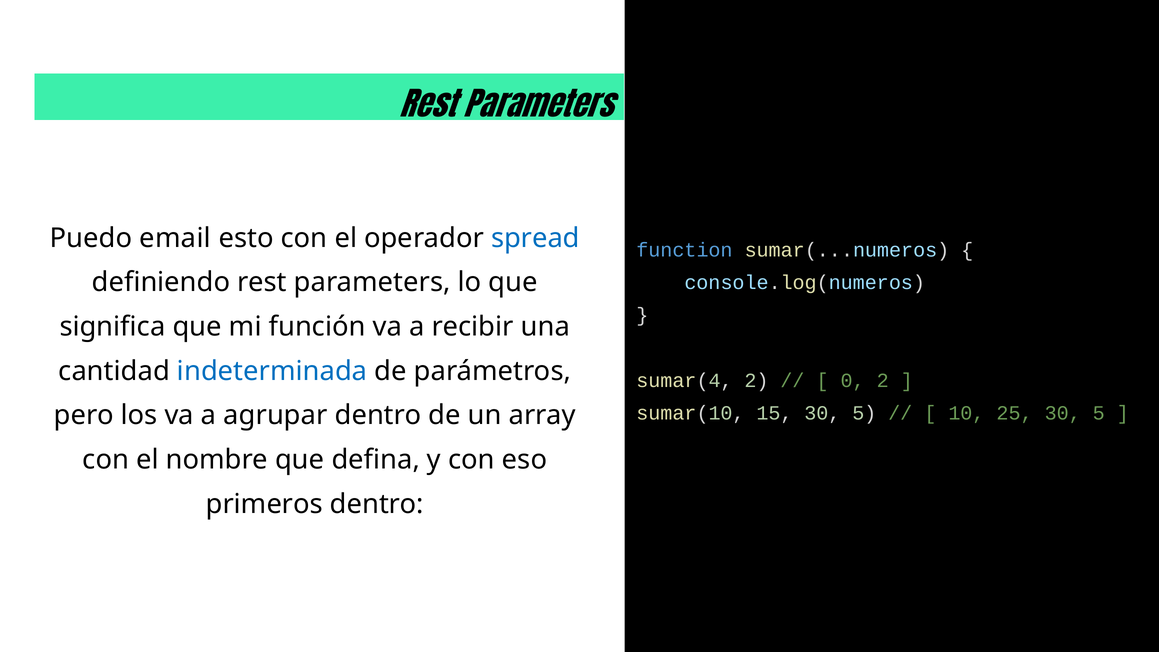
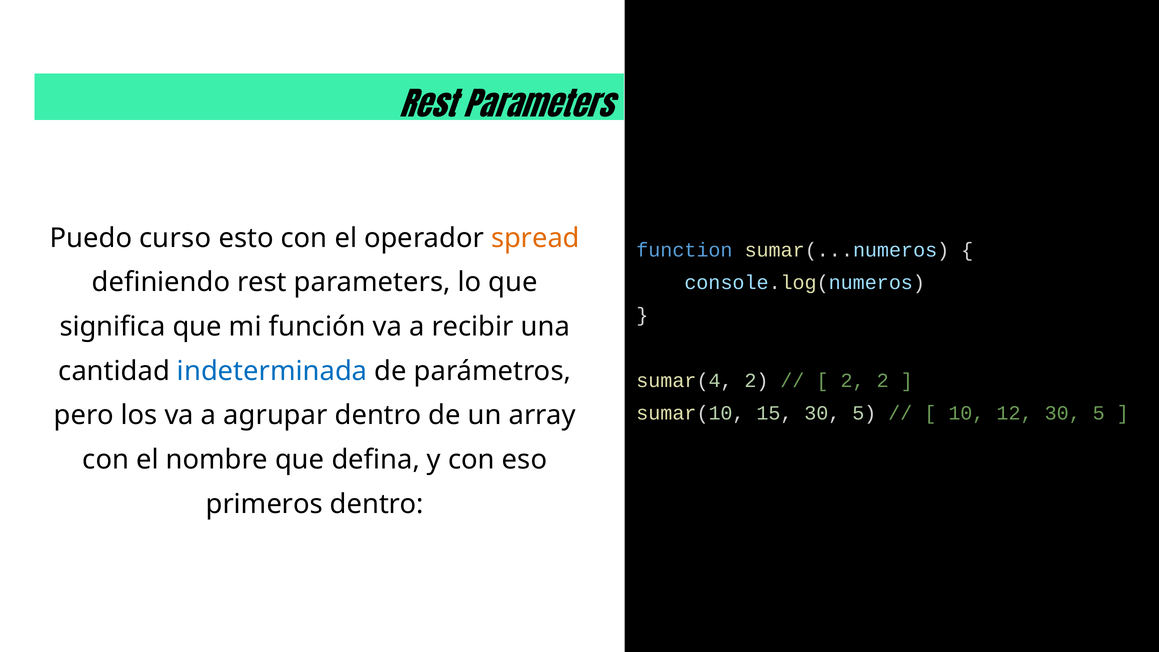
email: email -> curso
spread colour: blue -> orange
0 at (853, 380): 0 -> 2
25: 25 -> 12
